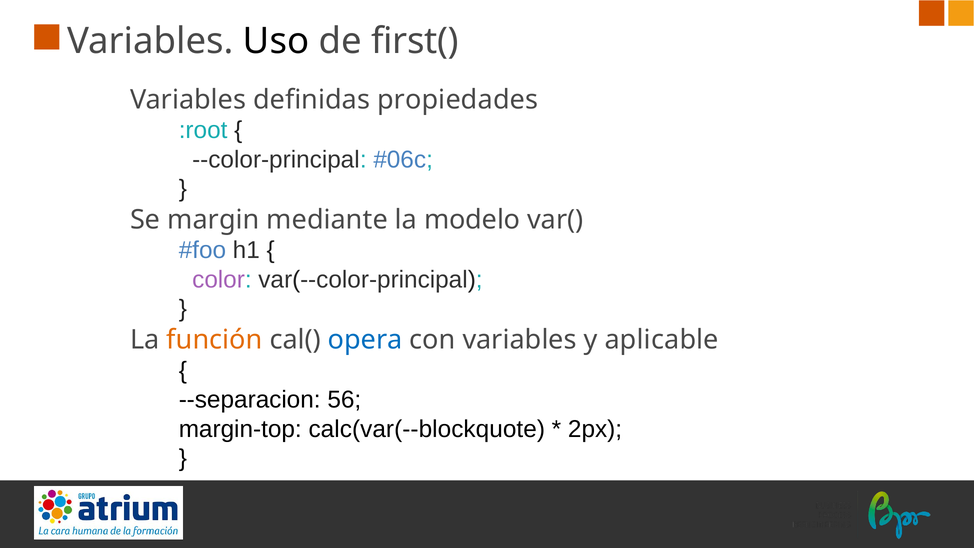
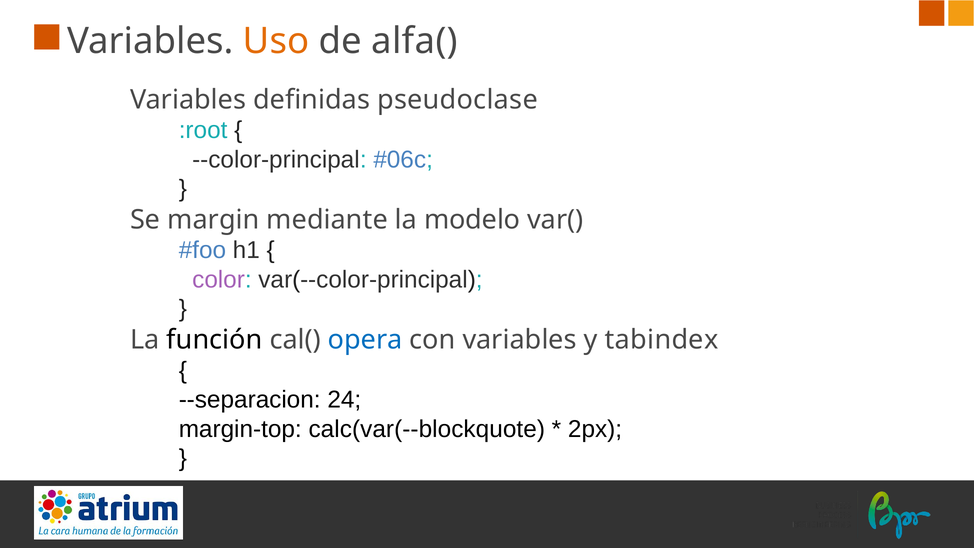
Uso colour: black -> orange
first(: first( -> alfa(
propiedades: propiedades -> pseudoclase
función colour: orange -> black
aplicable: aplicable -> tabindex
56: 56 -> 24
